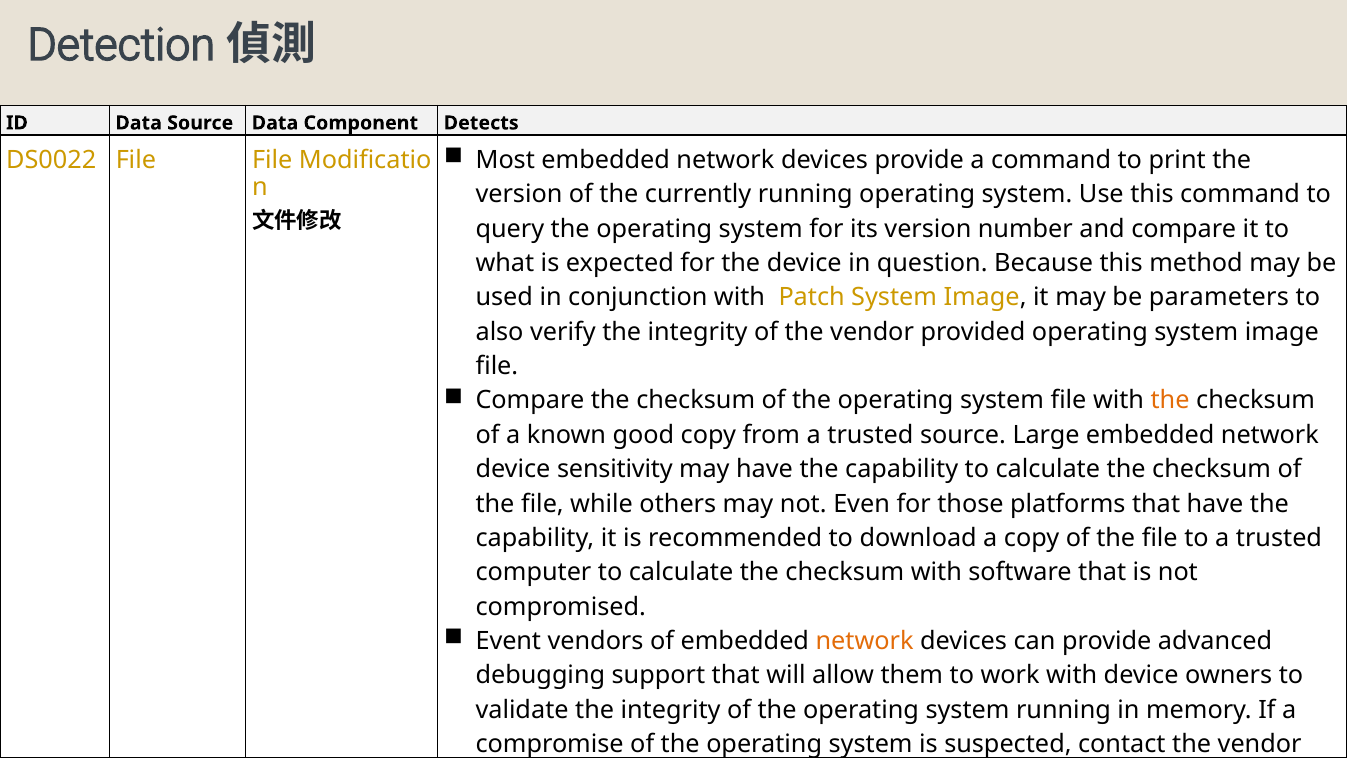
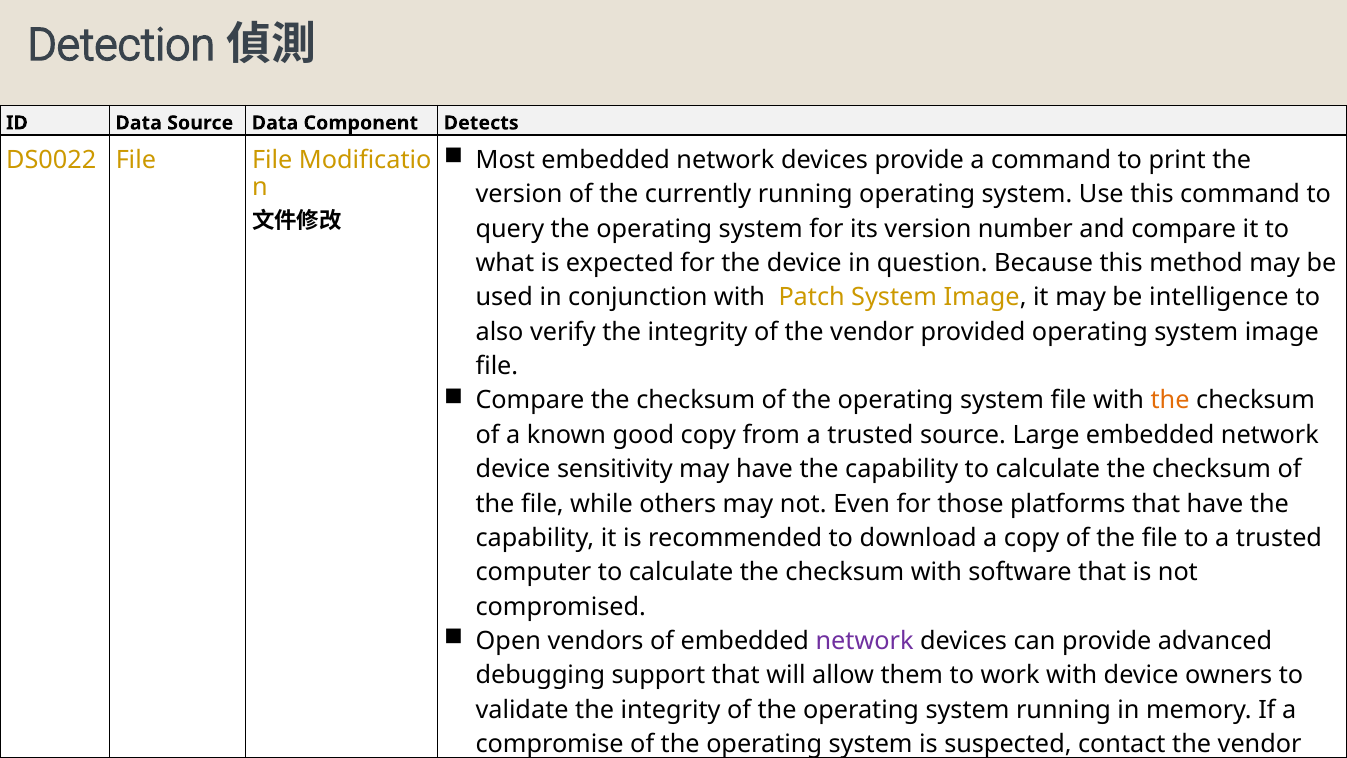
parameters: parameters -> intelligence
Event: Event -> Open
network at (865, 641) colour: orange -> purple
